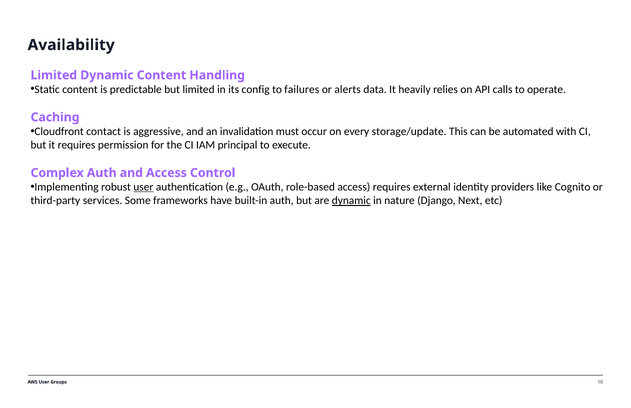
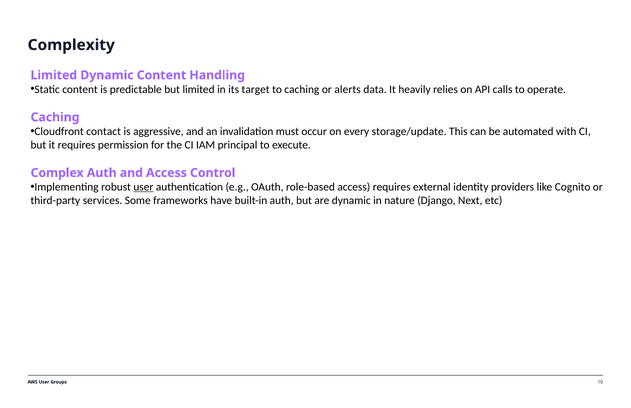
Availability: Availability -> Complexity
config: config -> target
to failures: failures -> caching
dynamic at (351, 201) underline: present -> none
